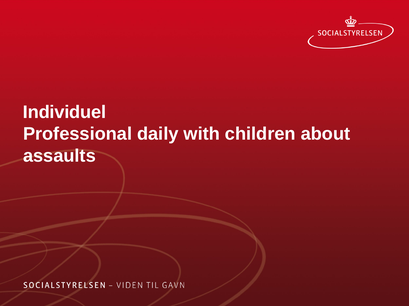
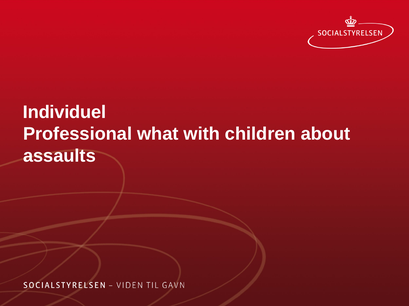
daily: daily -> what
